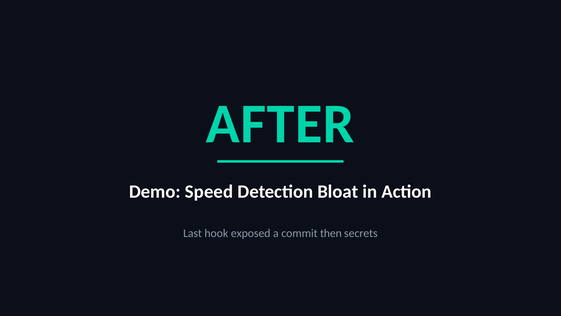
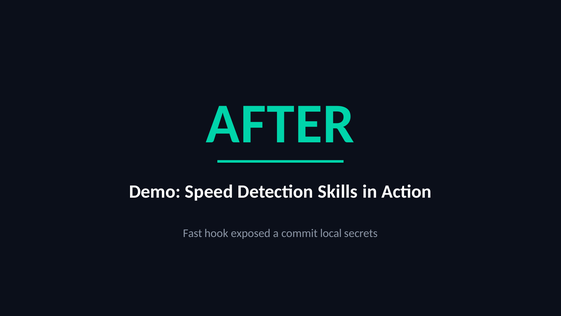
Bloat: Bloat -> Skills
Last: Last -> Fast
then: then -> local
